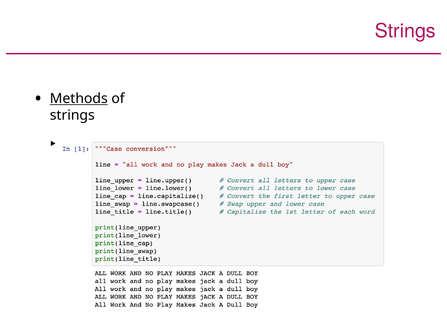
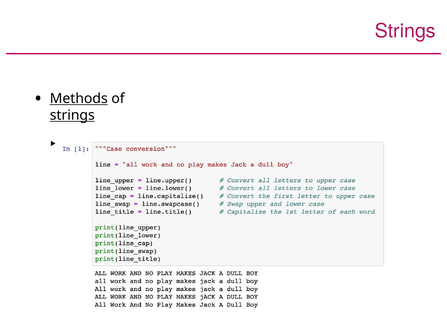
strings at (72, 115) underline: none -> present
